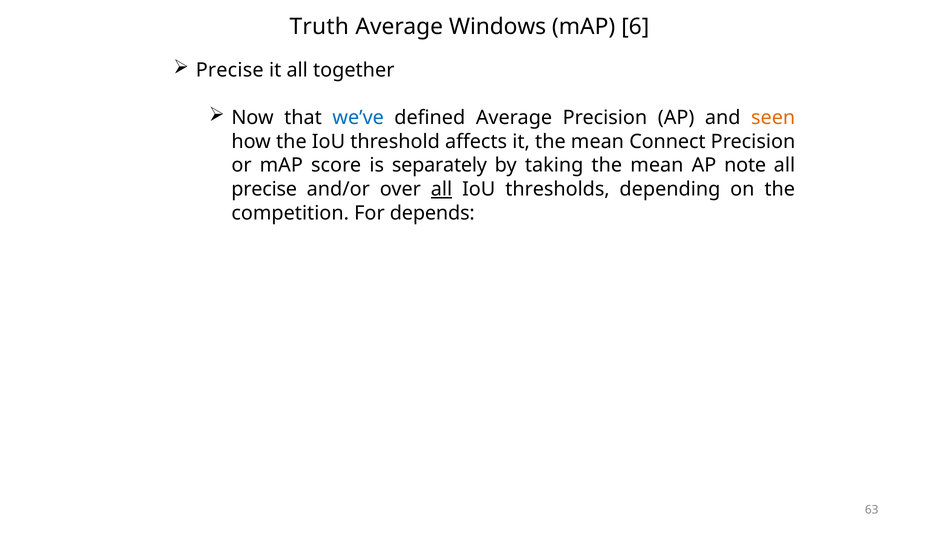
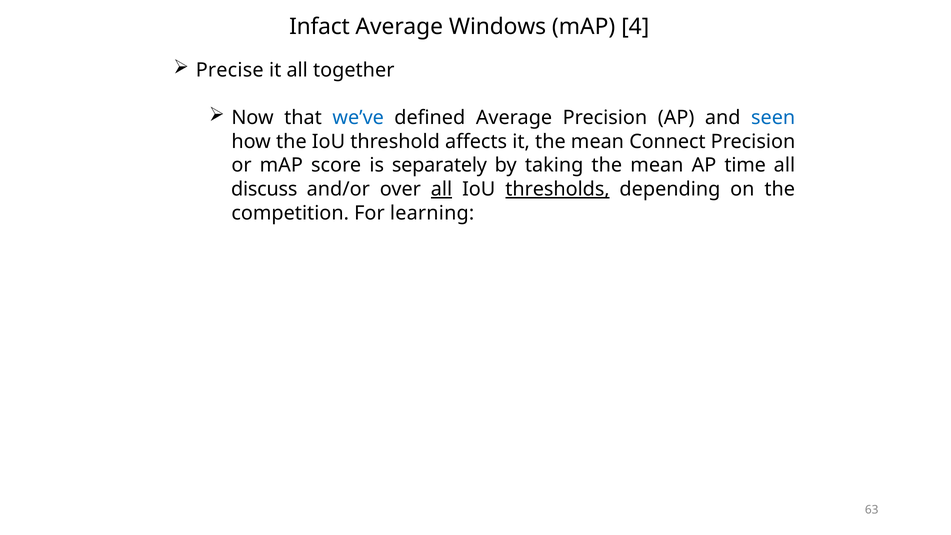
Truth: Truth -> Infact
6: 6 -> 4
seen colour: orange -> blue
note: note -> time
precise at (264, 189): precise -> discuss
thresholds underline: none -> present
depends: depends -> learning
